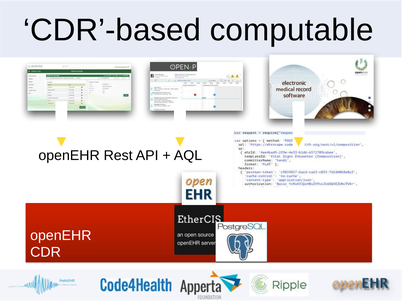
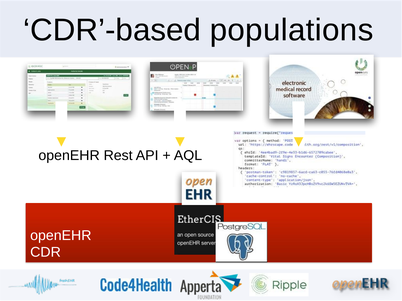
computable: computable -> populations
